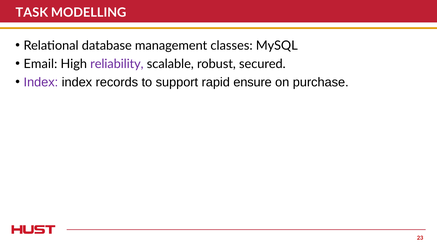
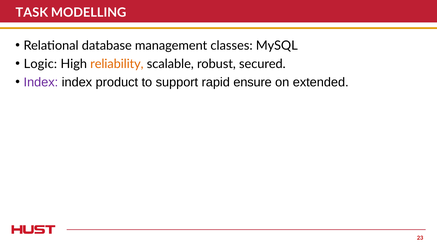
Email: Email -> Logic
reliability colour: purple -> orange
records: records -> product
purchase: purchase -> extended
